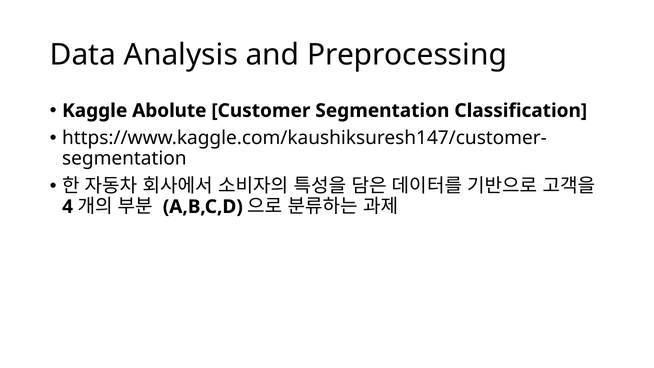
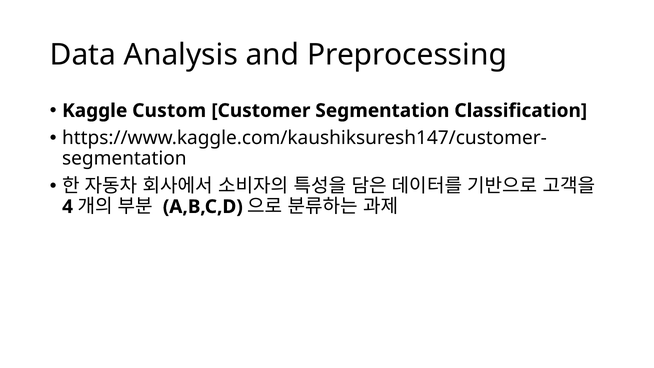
Abolute: Abolute -> Custom
